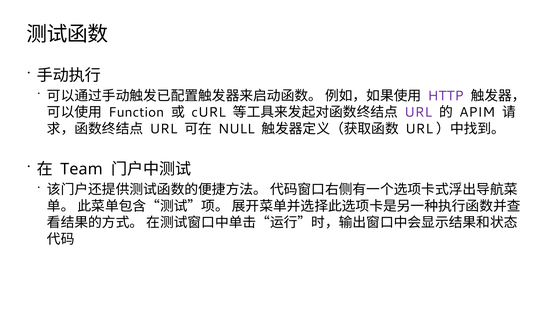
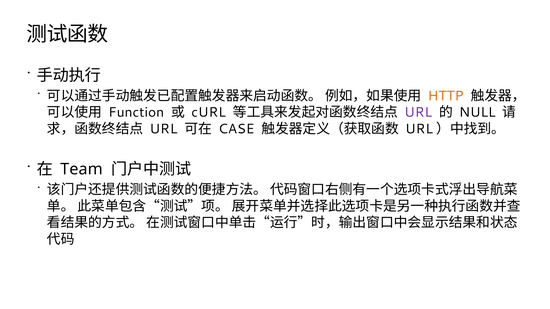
HTTP colour: purple -> orange
APIM: APIM -> NULL
NULL: NULL -> CASE
